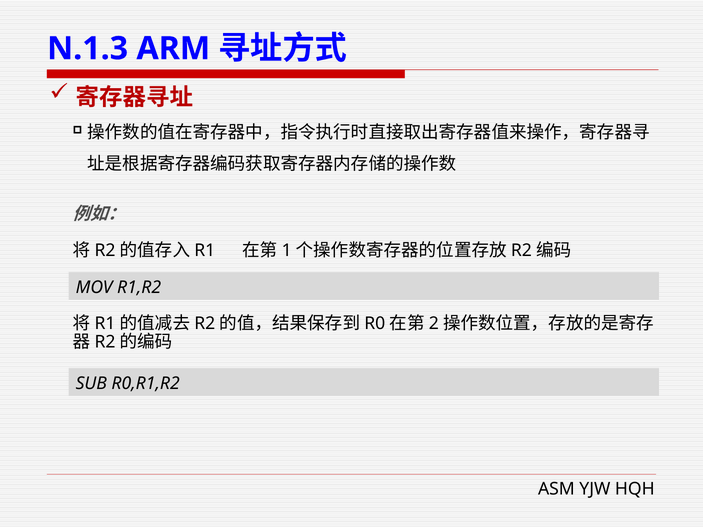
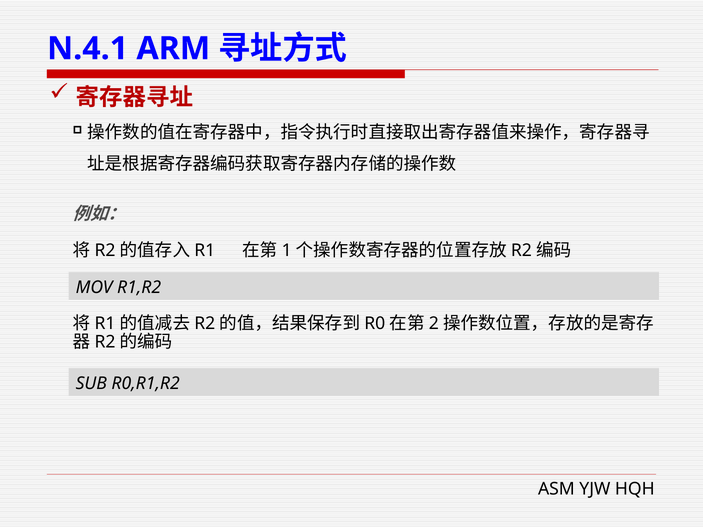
N.1.3: N.1.3 -> N.4.1
